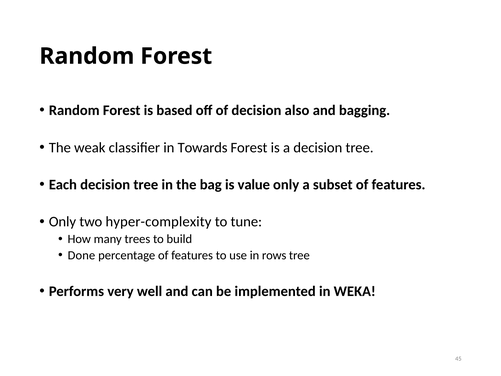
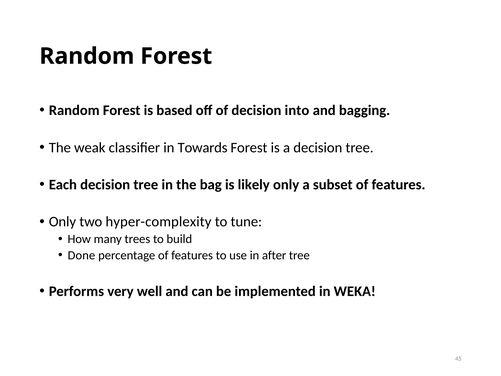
also: also -> into
value: value -> likely
rows: rows -> after
